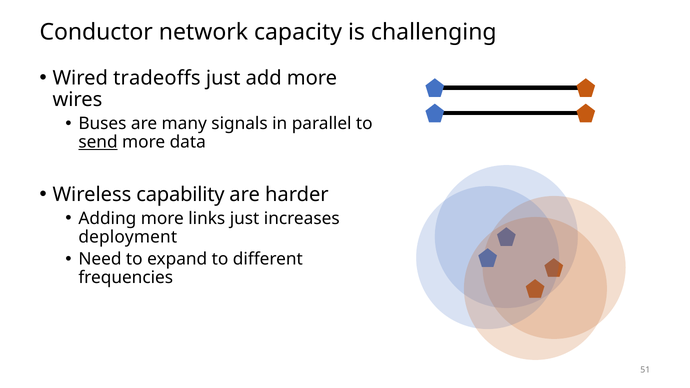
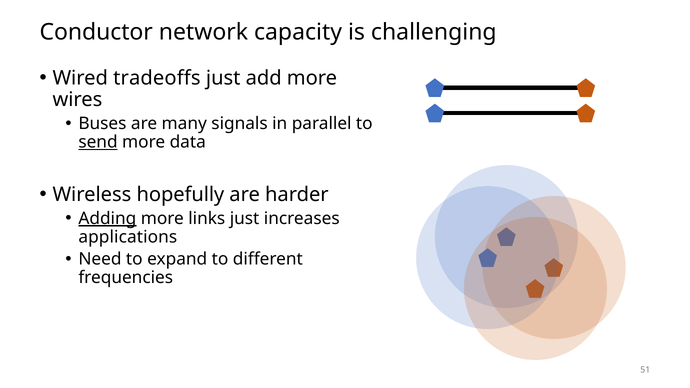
capability: capability -> hopefully
Adding underline: none -> present
deployment: deployment -> applications
